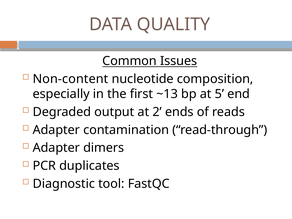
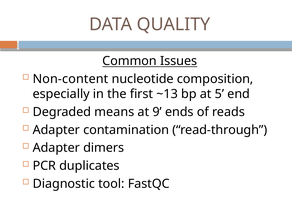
output: output -> means
2: 2 -> 9
